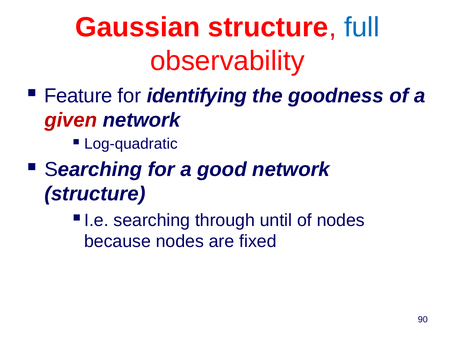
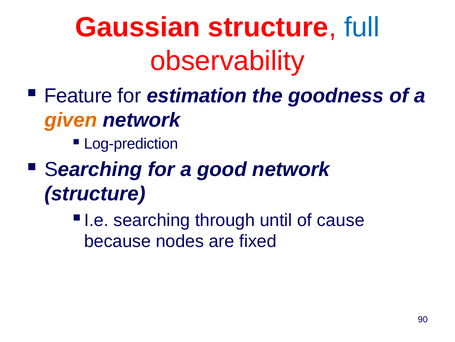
identifying: identifying -> estimation
given colour: red -> orange
Log-quadratic: Log-quadratic -> Log-prediction
of nodes: nodes -> cause
